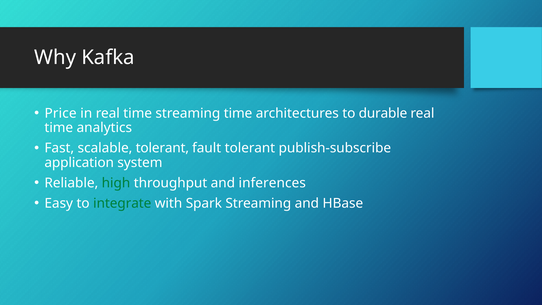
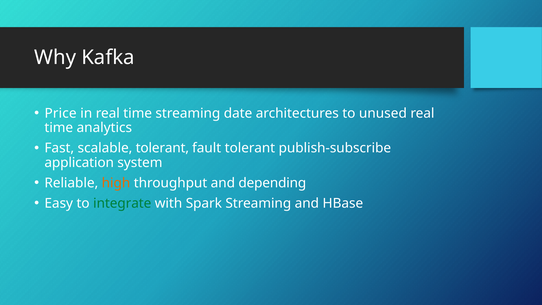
streaming time: time -> date
durable: durable -> unused
high colour: green -> orange
inferences: inferences -> depending
